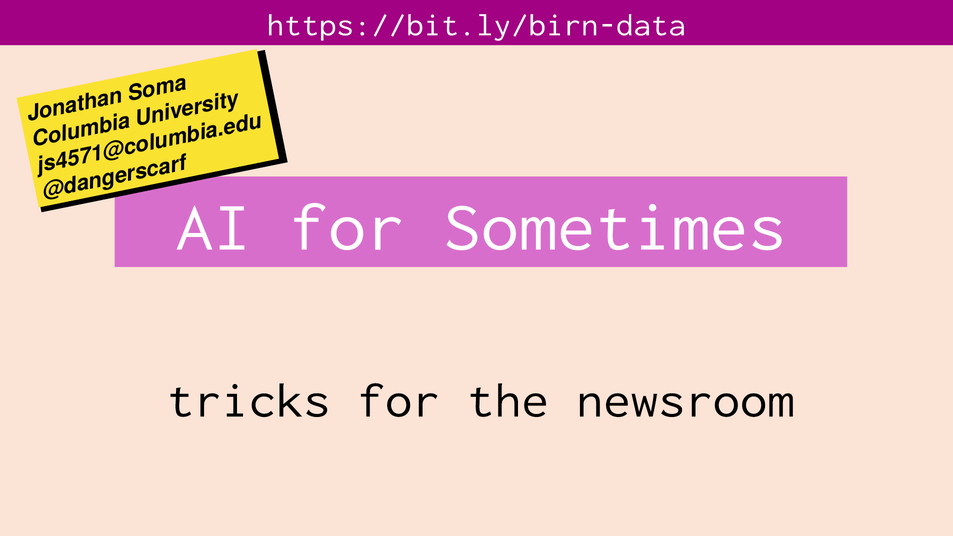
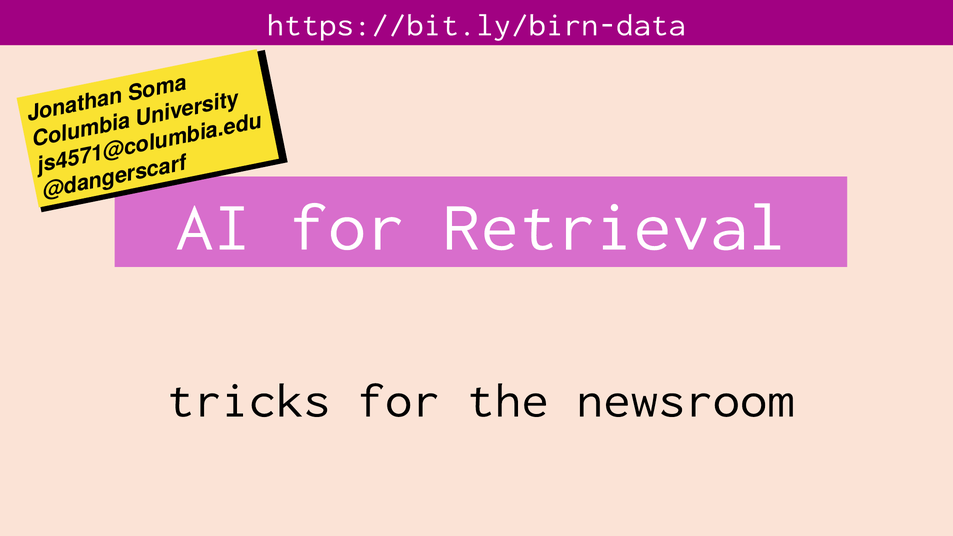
Sometimes: Sometimes -> Retrieval
